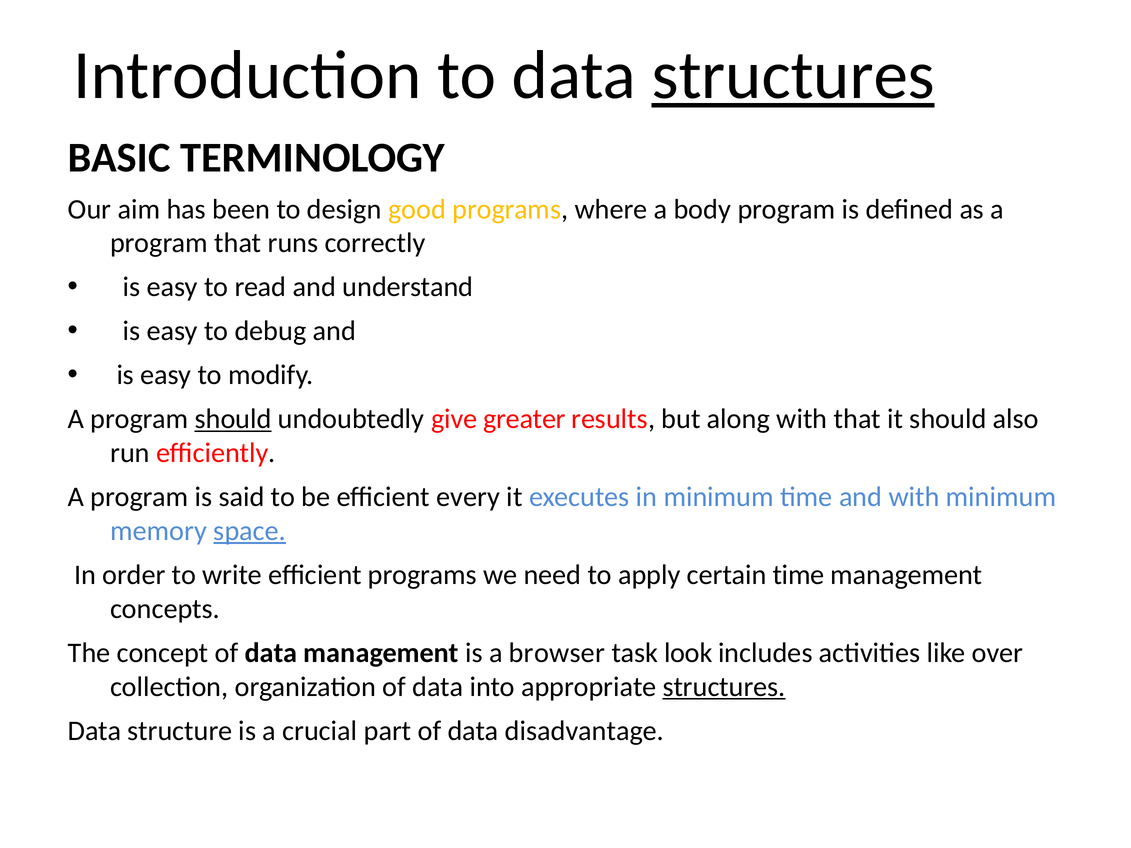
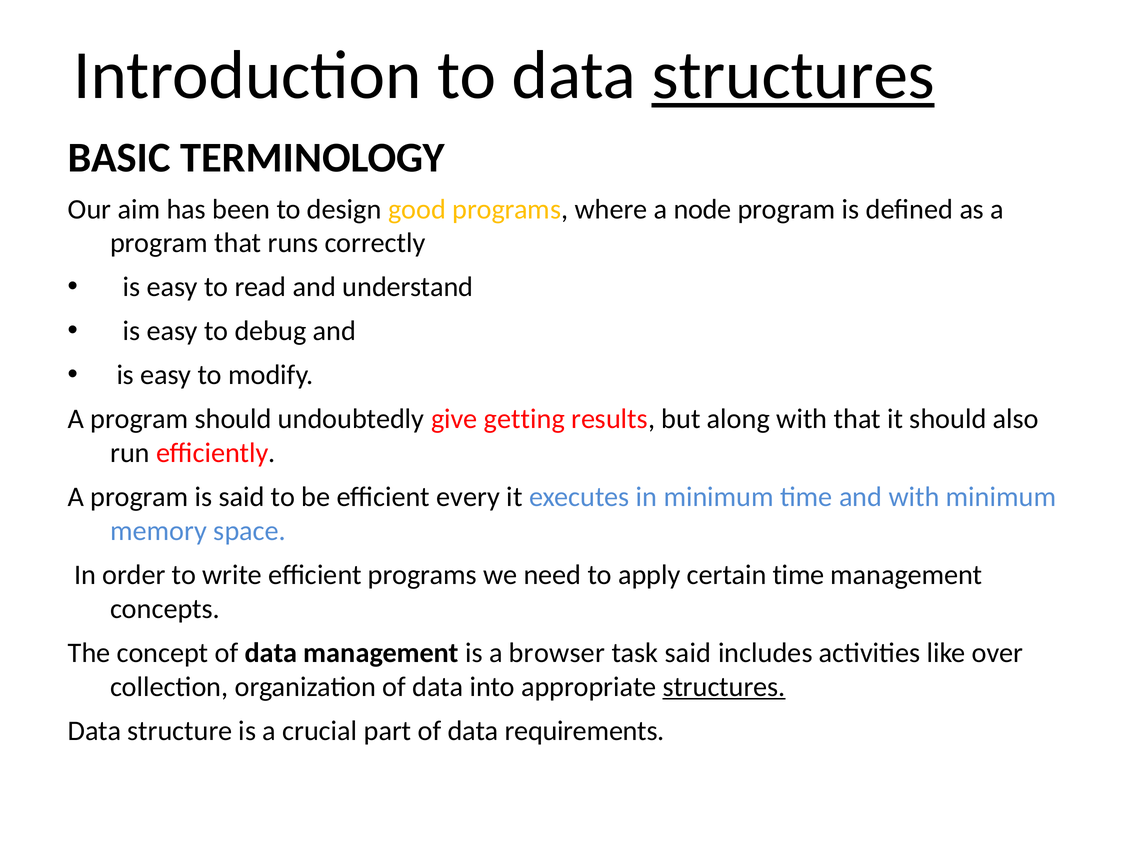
body: body -> node
should at (233, 419) underline: present -> none
greater: greater -> getting
space underline: present -> none
task look: look -> said
disadvantage: disadvantage -> requirements
